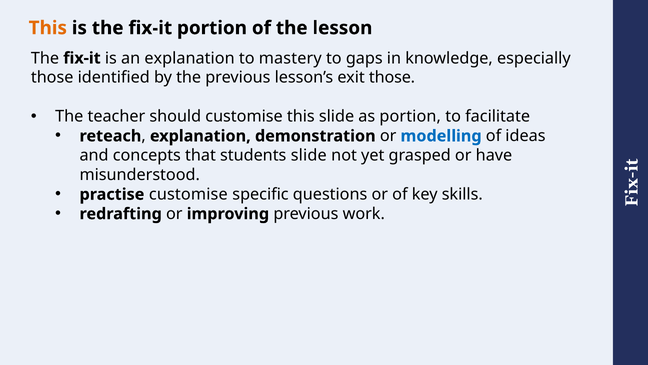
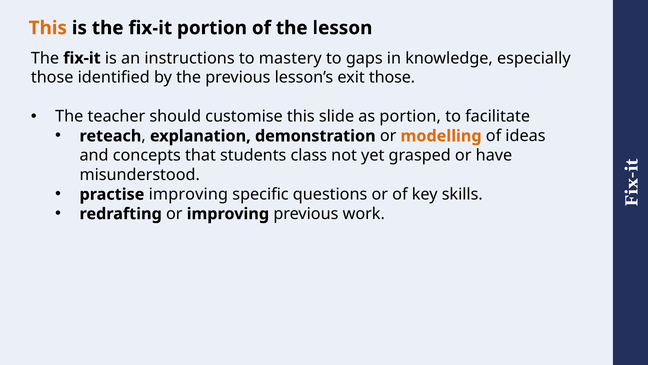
an explanation: explanation -> instructions
modelling colour: blue -> orange
students slide: slide -> class
practise customise: customise -> improving
